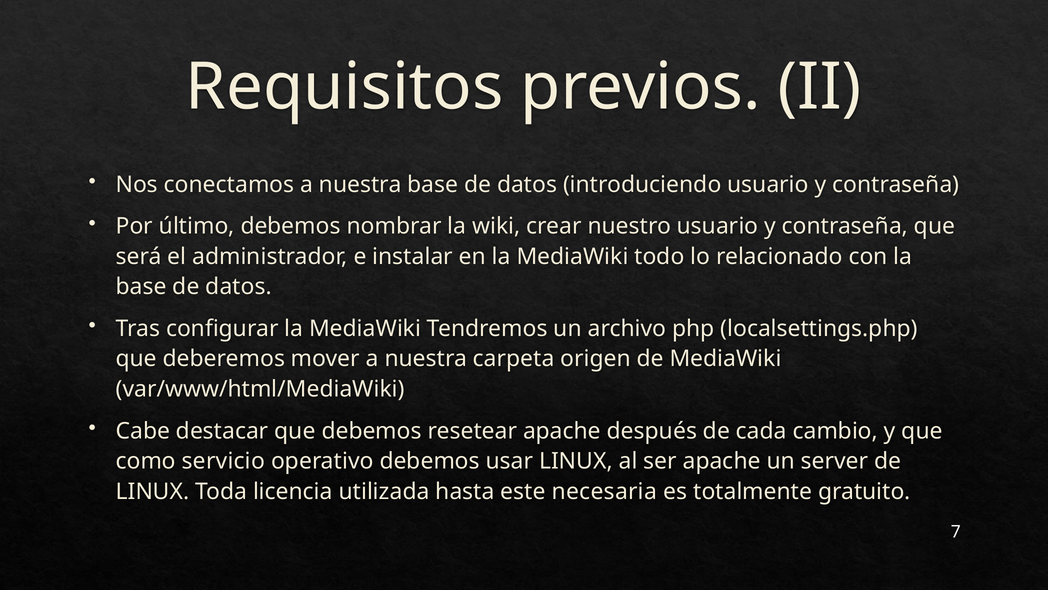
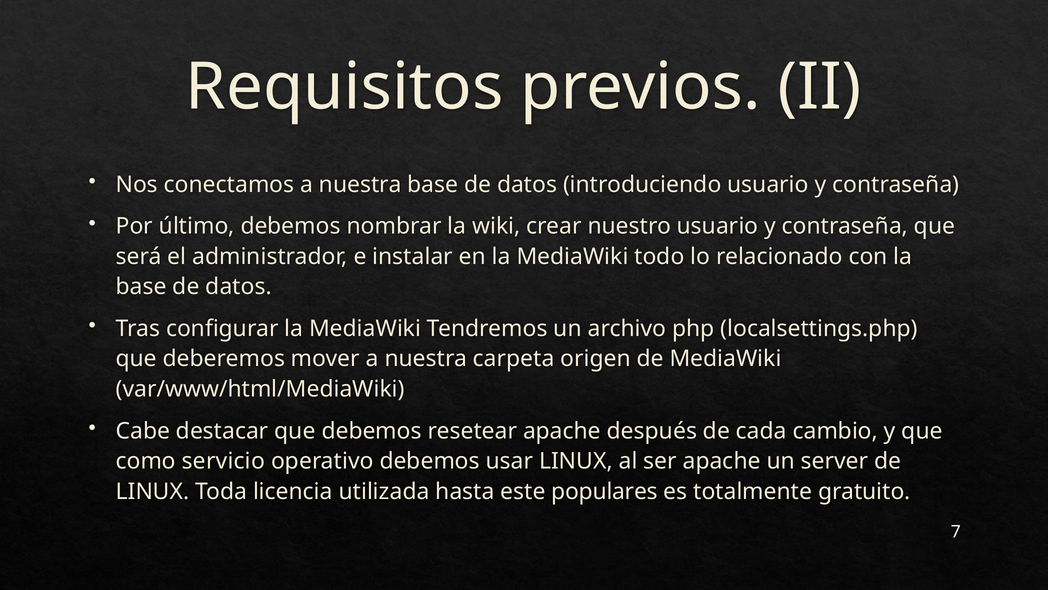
necesaria: necesaria -> populares
